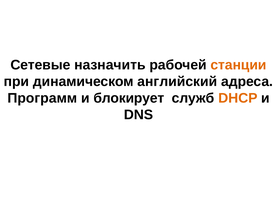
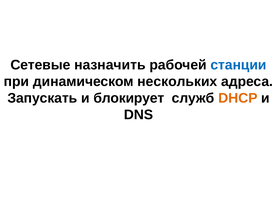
станции colour: orange -> blue
английский: английский -> нескольких
Программ: Программ -> Запускать
